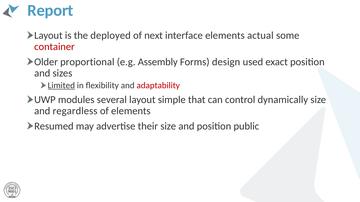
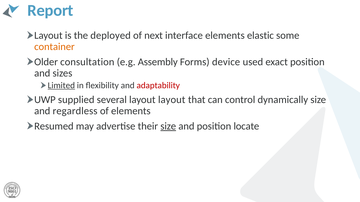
actual: actual -> elastic
container colour: red -> orange
proportional: proportional -> consultation
design: design -> device
modules: modules -> supplied
layout simple: simple -> layout
size at (168, 126) underline: none -> present
public: public -> locate
